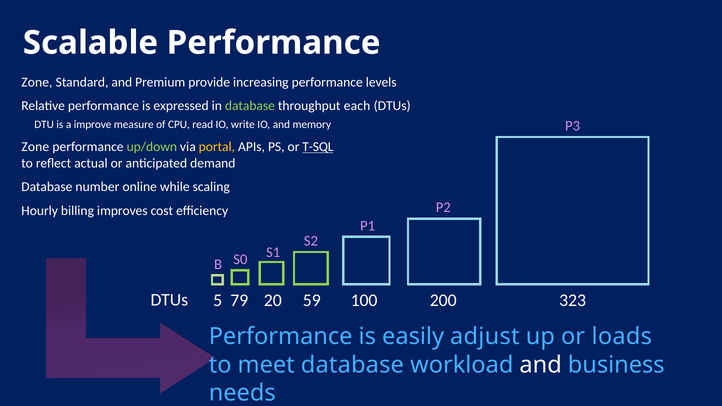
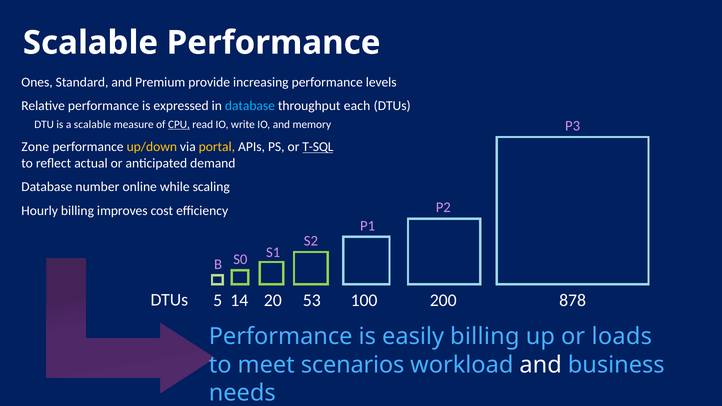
Zone at (37, 82): Zone -> Ones
database at (250, 106) colour: light green -> light blue
a improve: improve -> scalable
CPU underline: none -> present
up/down colour: light green -> yellow
79: 79 -> 14
59: 59 -> 53
323: 323 -> 878
easily adjust: adjust -> billing
meet database: database -> scenarios
